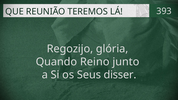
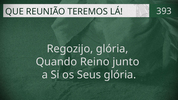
Seus disser: disser -> glória
